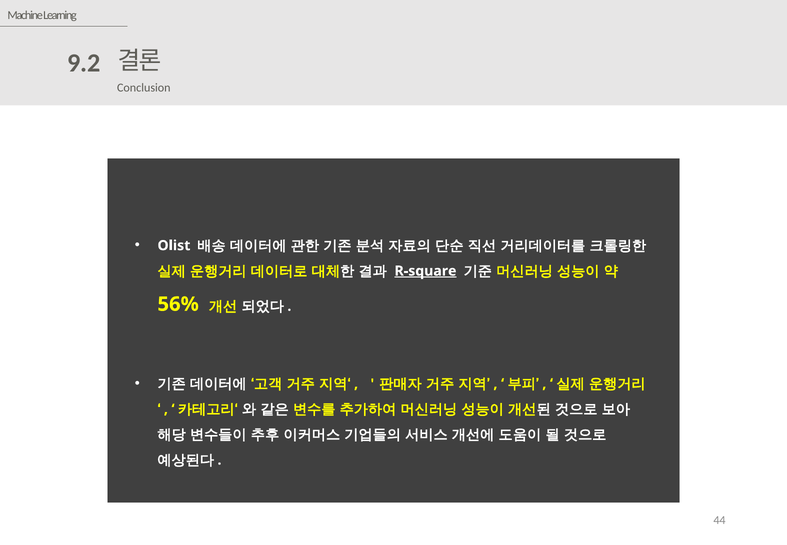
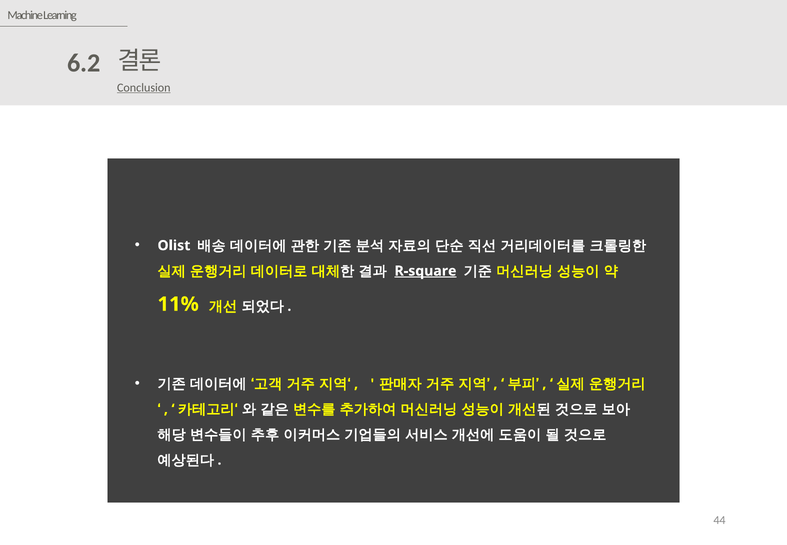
9.2: 9.2 -> 6.2
Conclusion underline: none -> present
56%: 56% -> 11%
